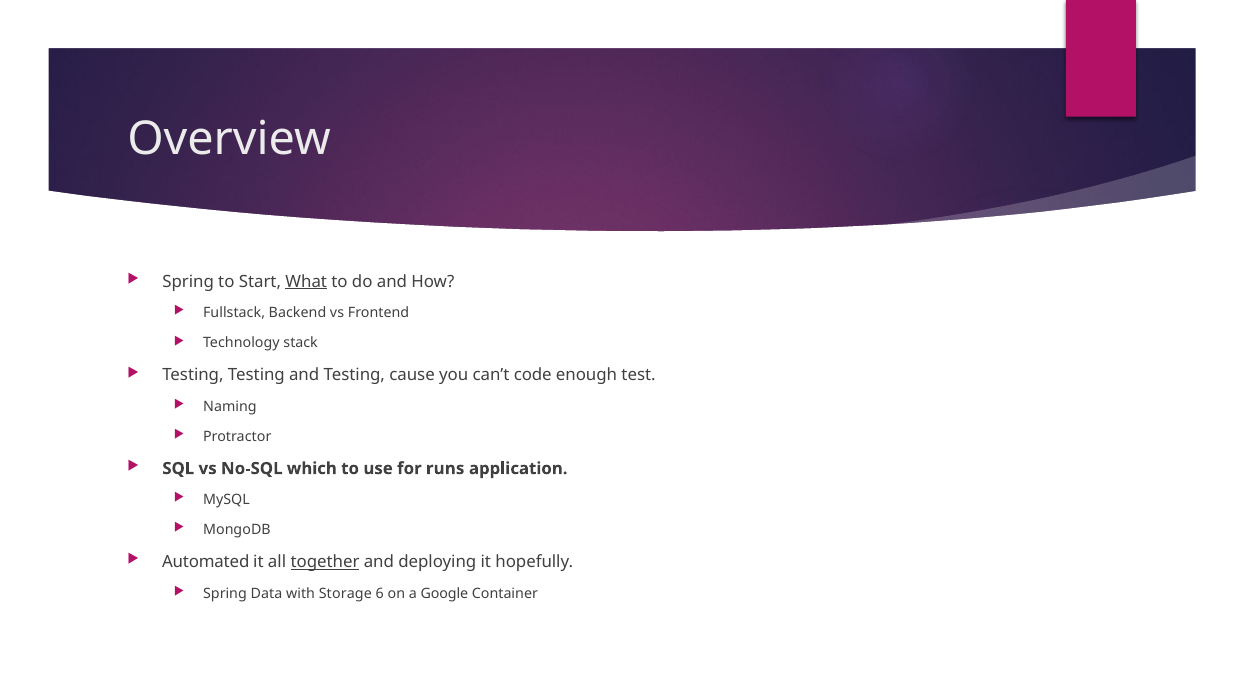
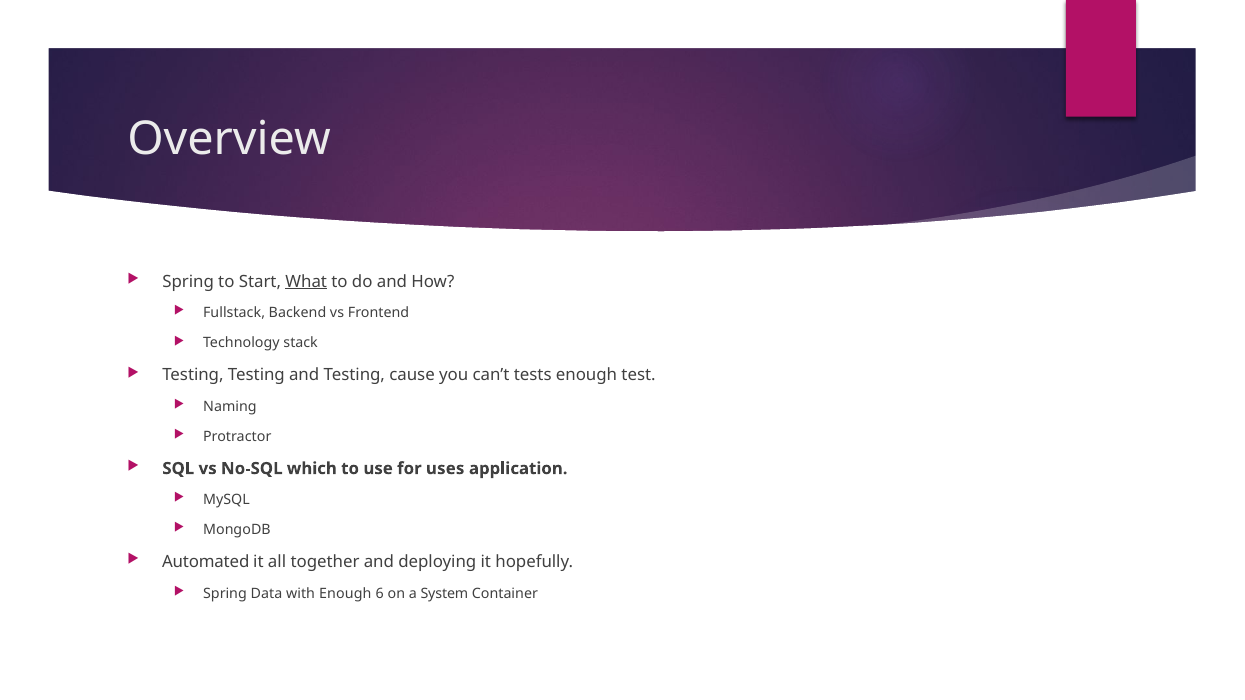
code: code -> tests
runs: runs -> uses
together underline: present -> none
with Storage: Storage -> Enough
Google: Google -> System
